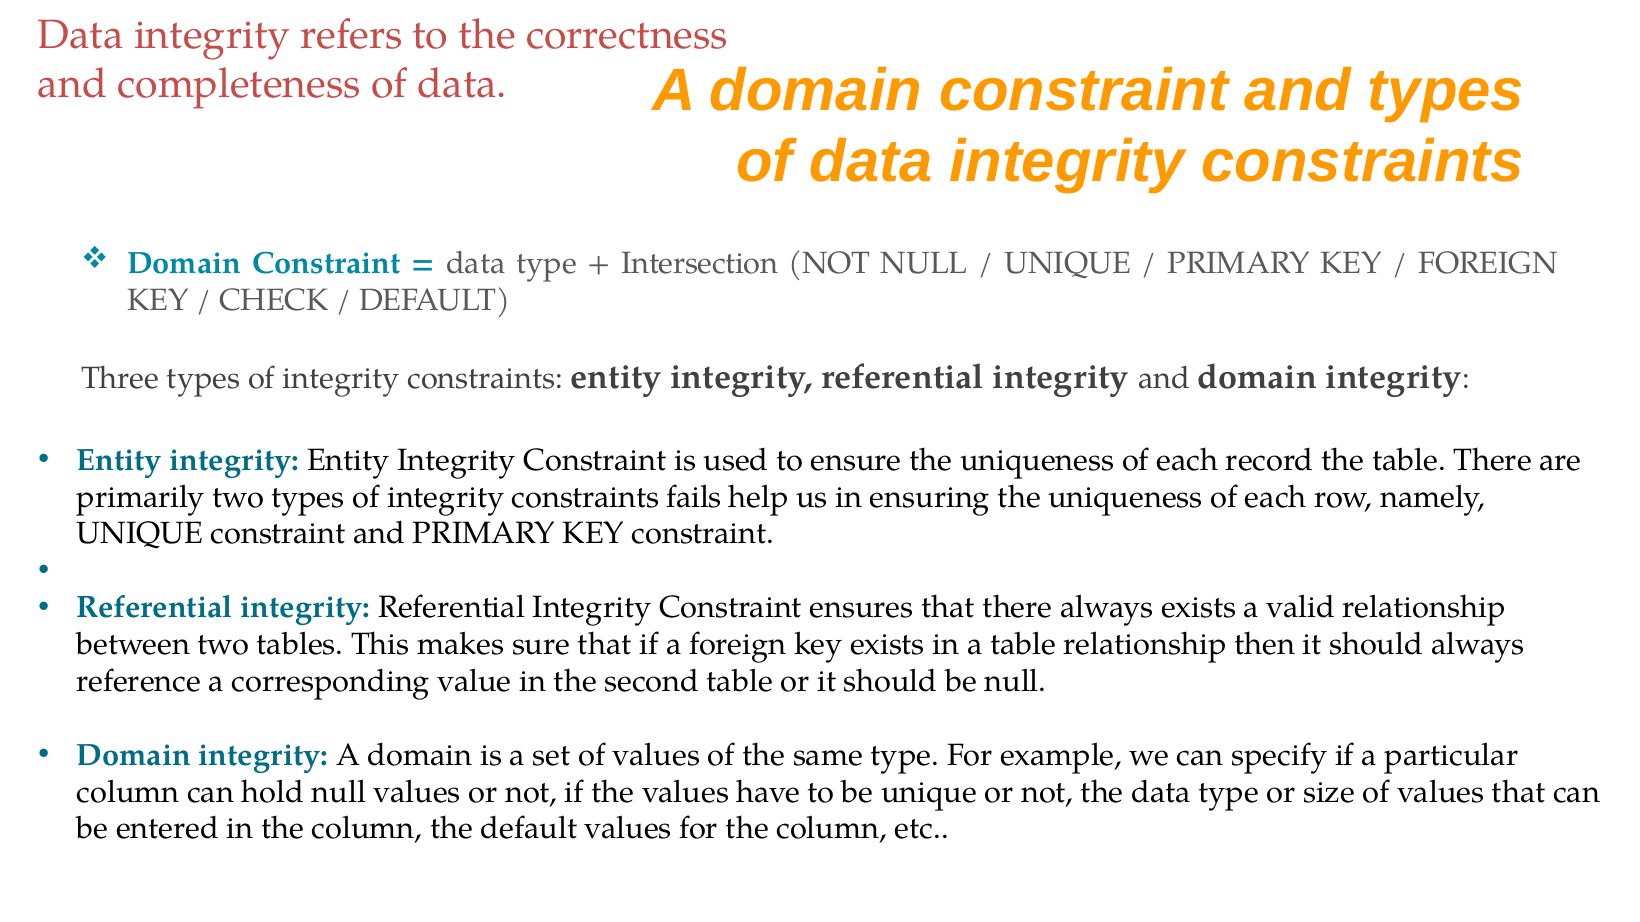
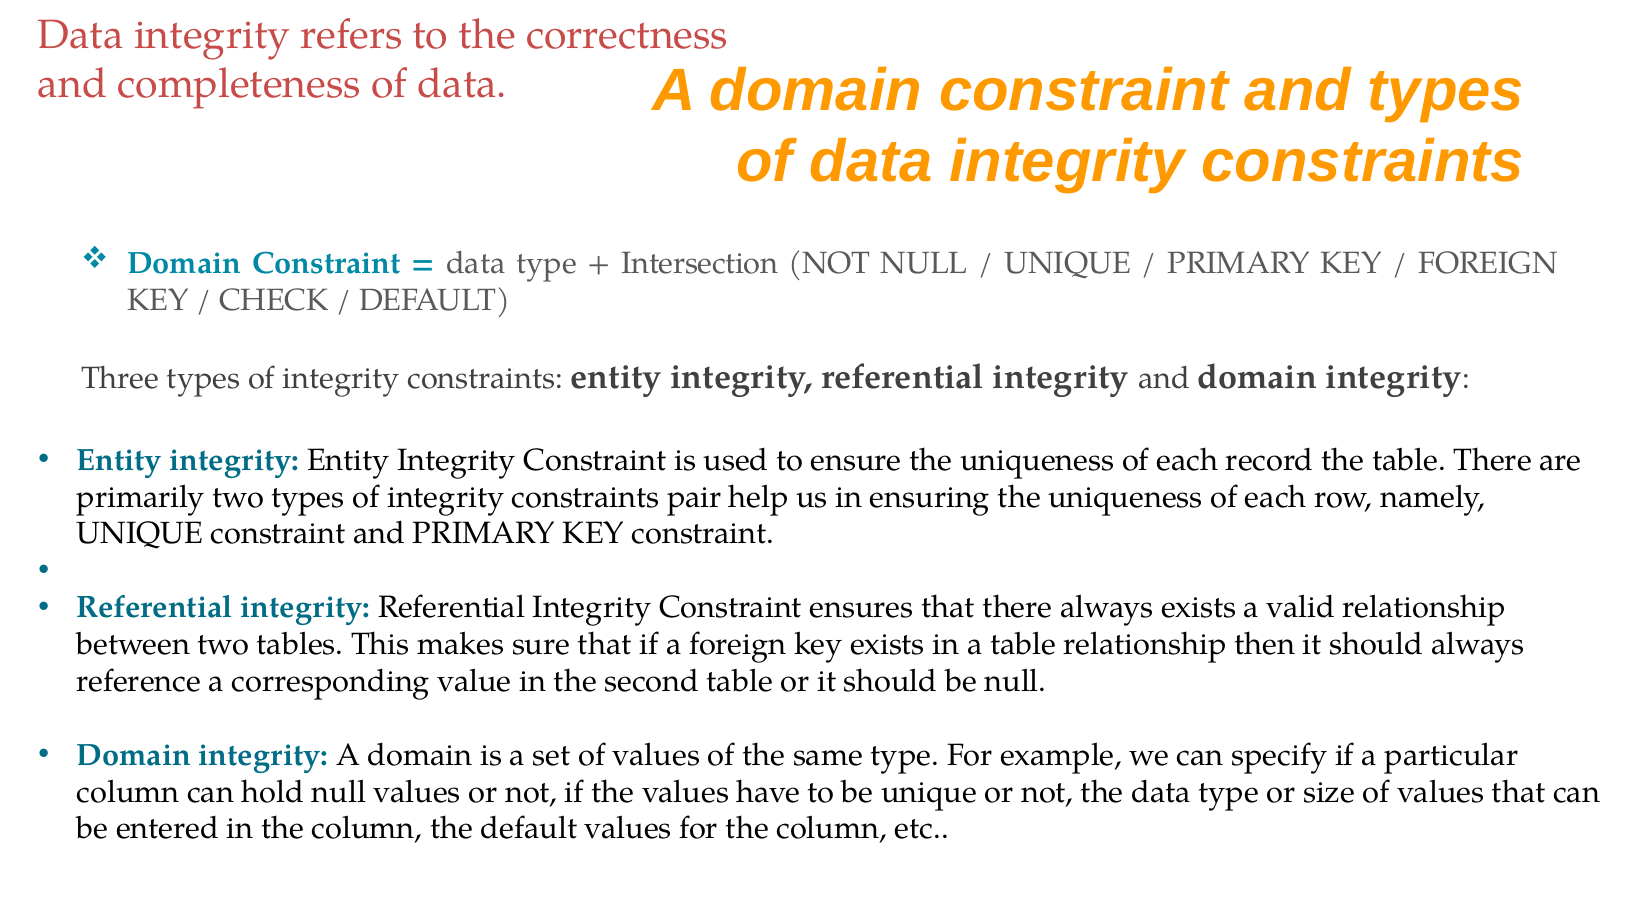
fails: fails -> pair
